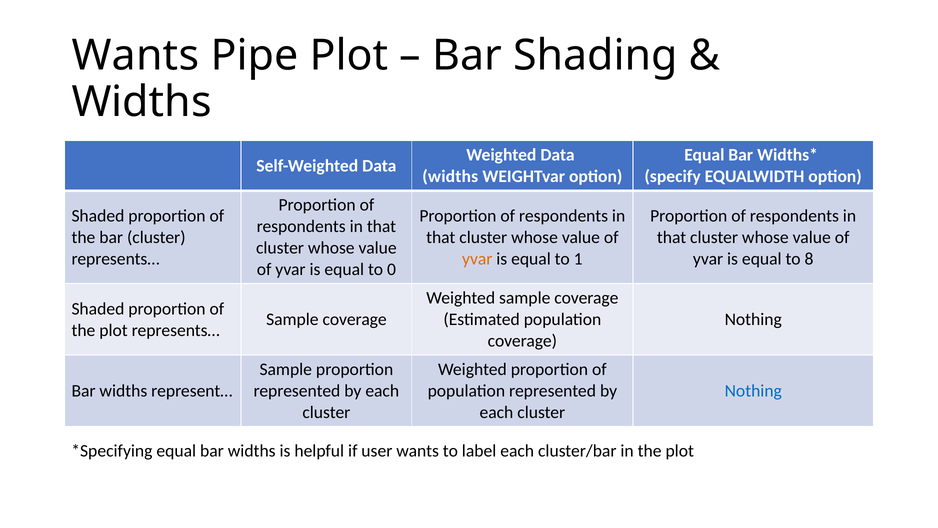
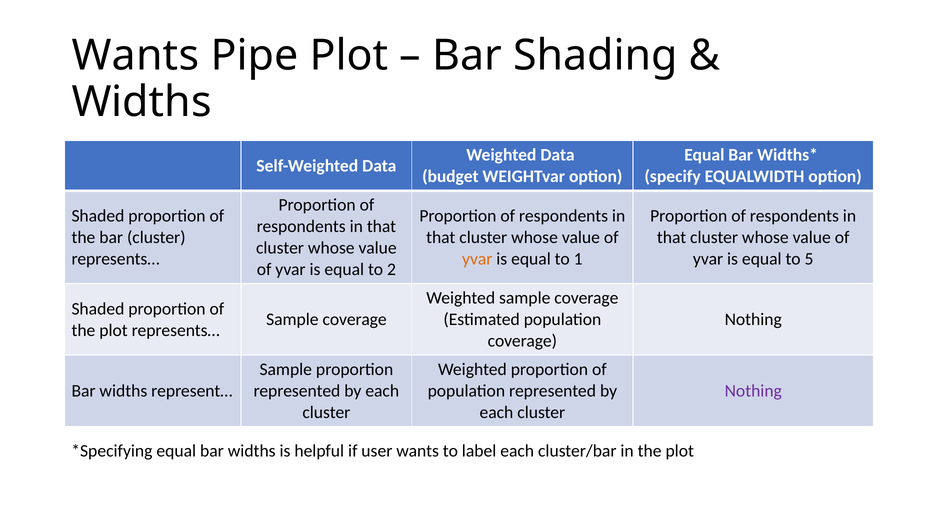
widths at (450, 176): widths -> budget
8: 8 -> 5
0: 0 -> 2
Nothing at (753, 391) colour: blue -> purple
